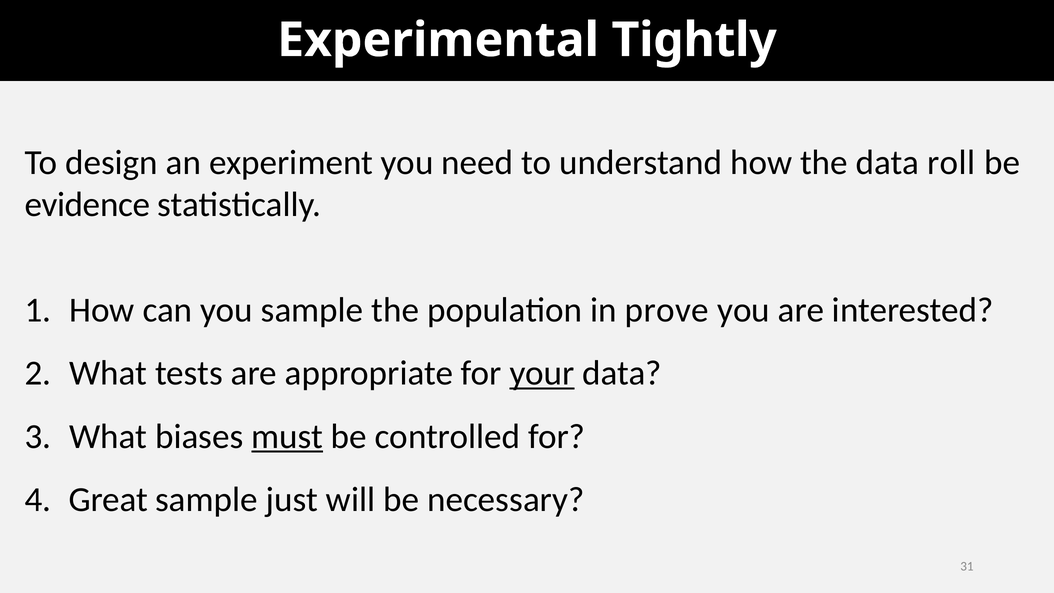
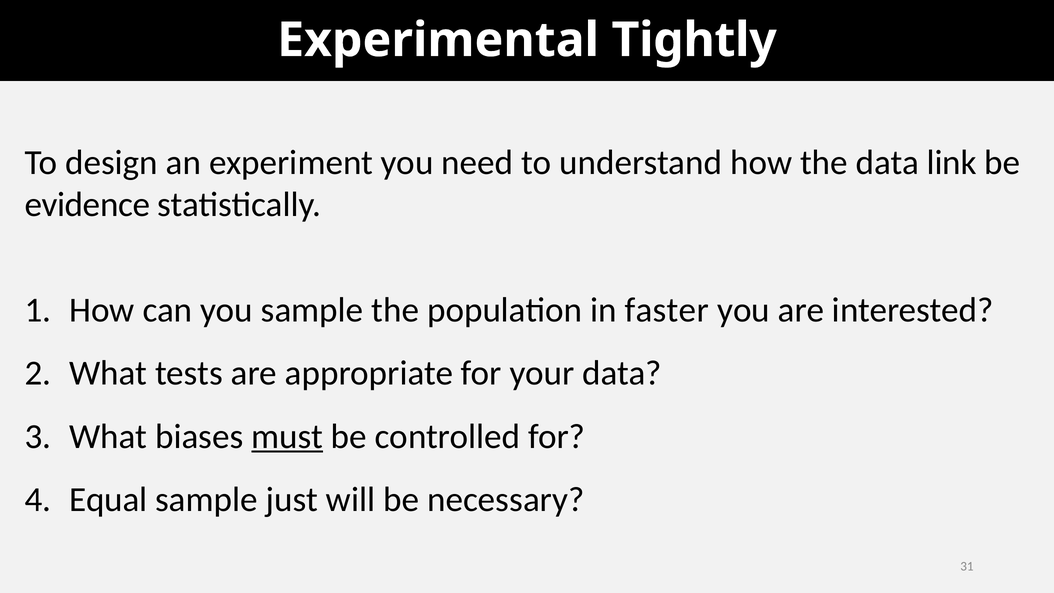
roll: roll -> link
prove: prove -> faster
your underline: present -> none
Great: Great -> Equal
